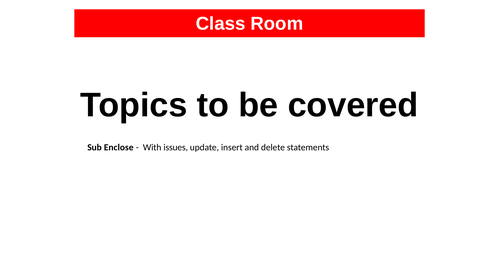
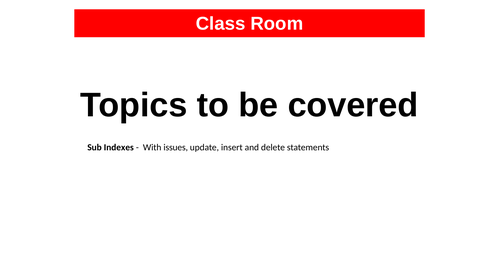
Enclose: Enclose -> Indexes
